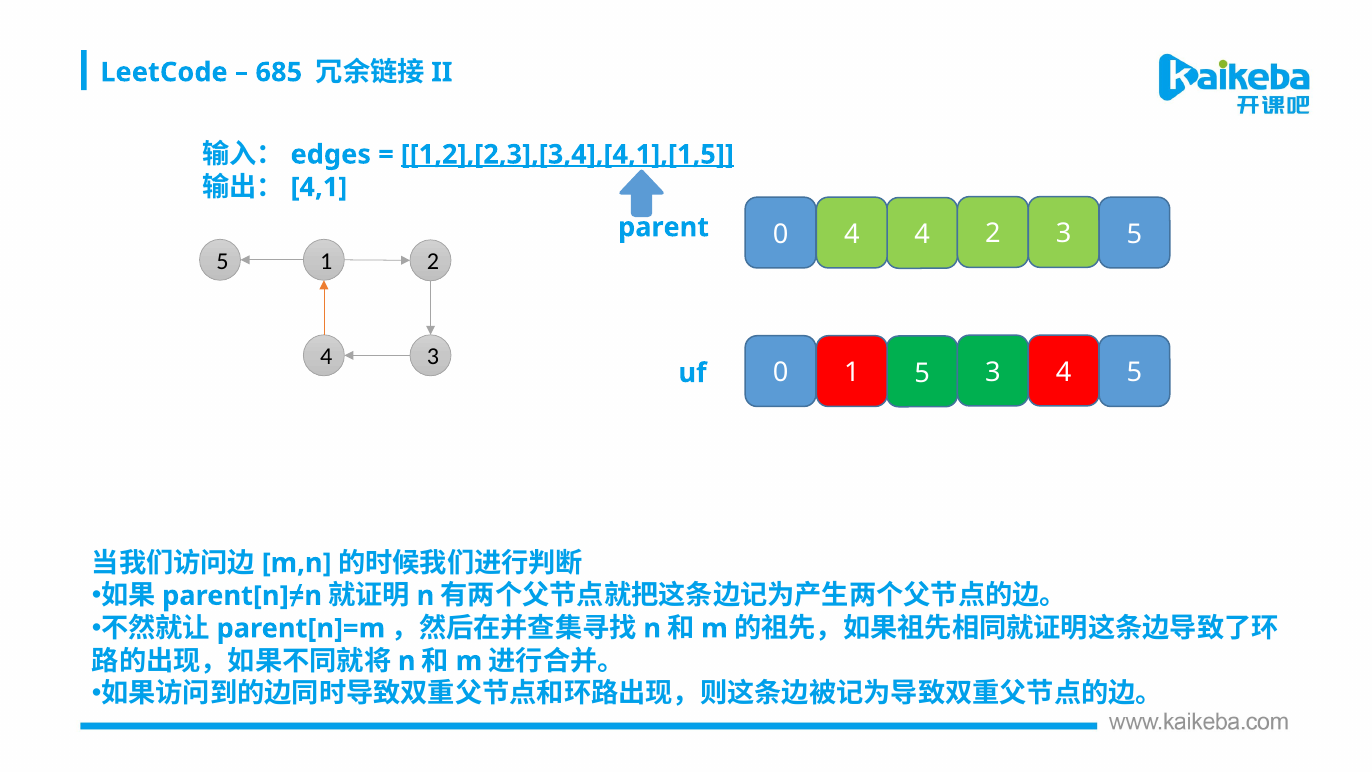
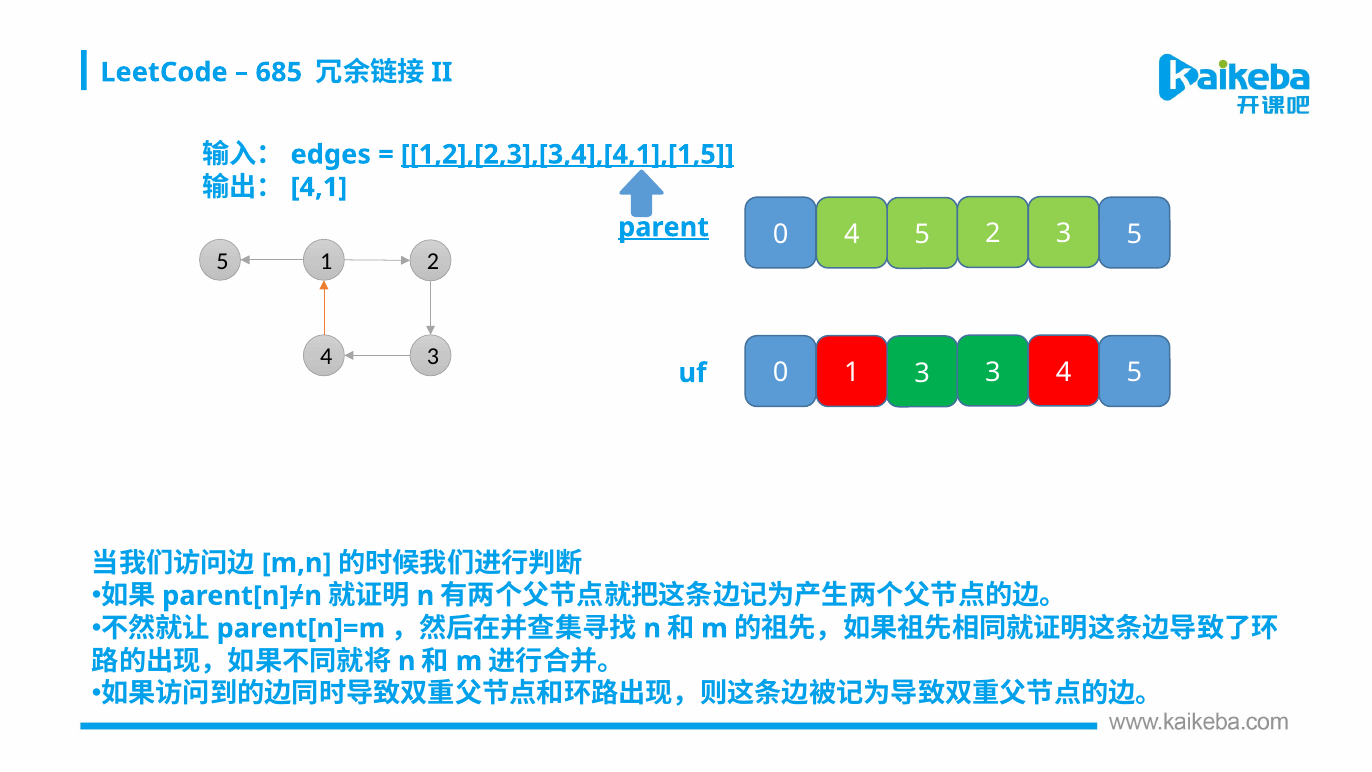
parent underline: none -> present
0 4: 4 -> 5
0 5: 5 -> 3
